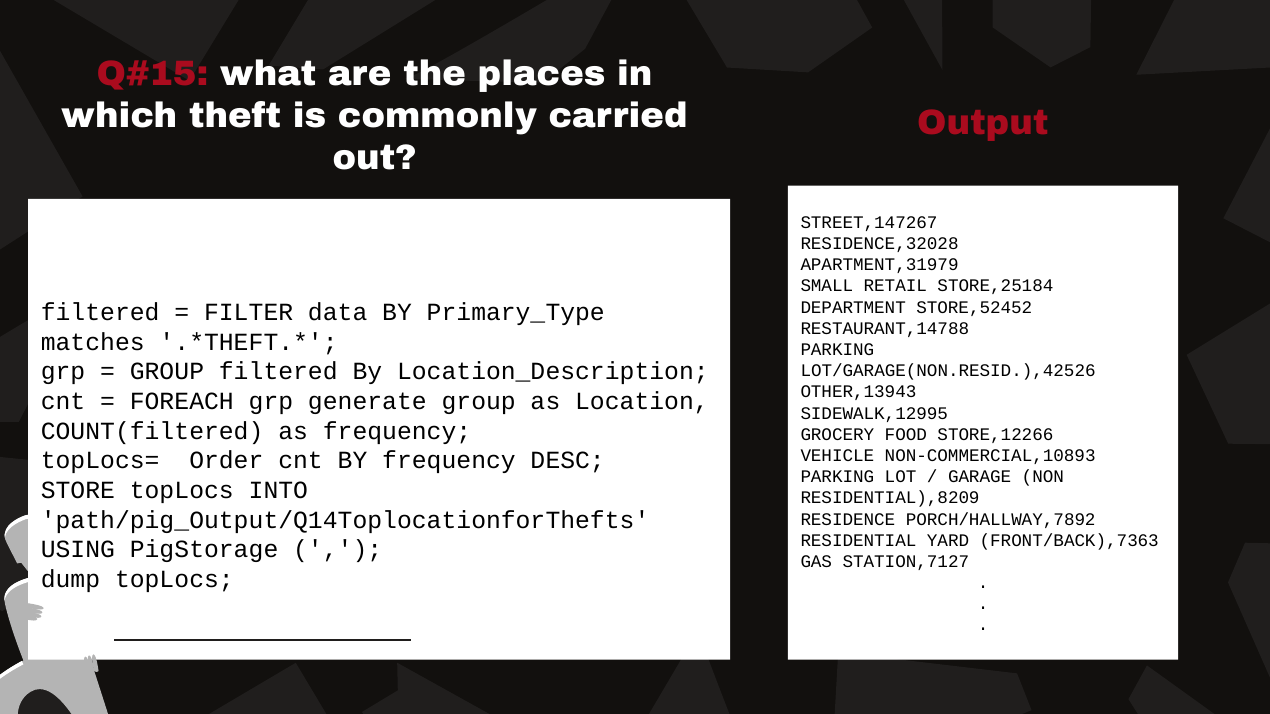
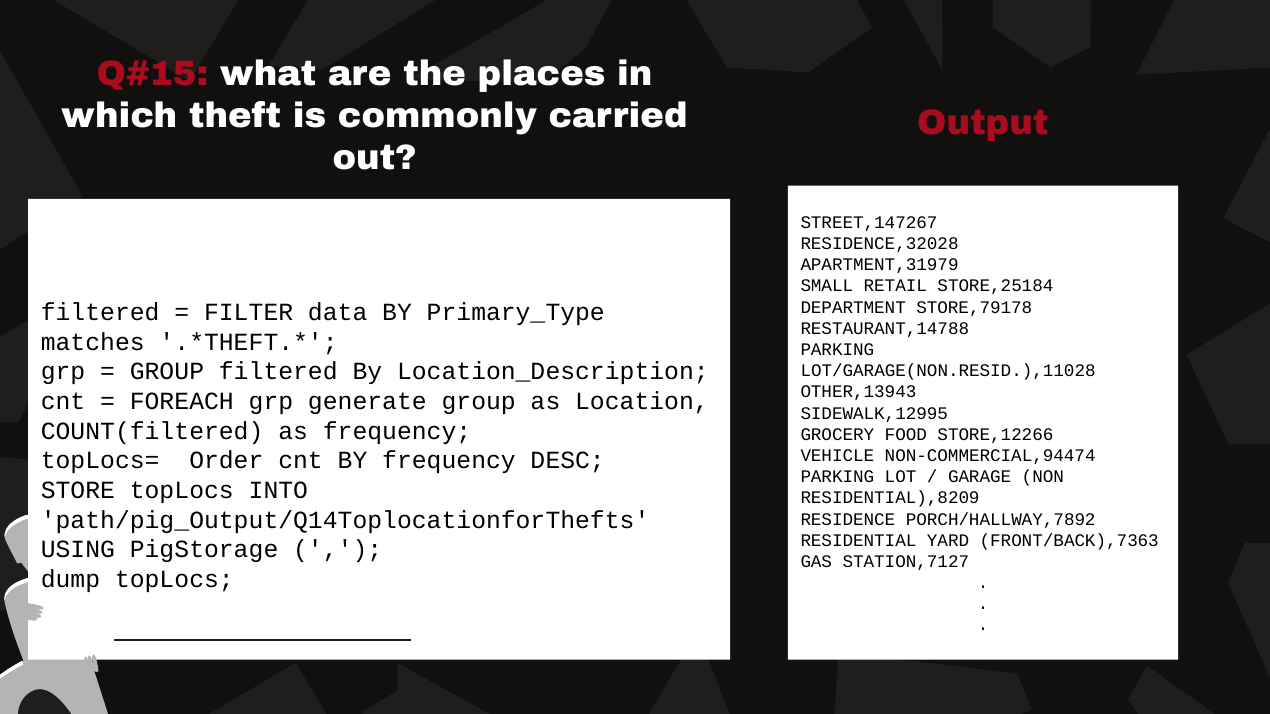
STORE,52452: STORE,52452 -> STORE,79178
LOT/GARAGE(NON.RESID.),42526: LOT/GARAGE(NON.RESID.),42526 -> LOT/GARAGE(NON.RESID.),11028
NON-COMMERCIAL,10893: NON-COMMERCIAL,10893 -> NON-COMMERCIAL,94474
